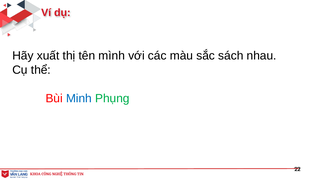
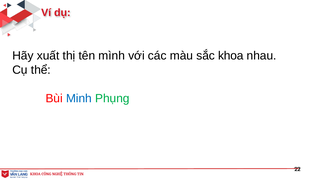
sắc sách: sách -> khoa
